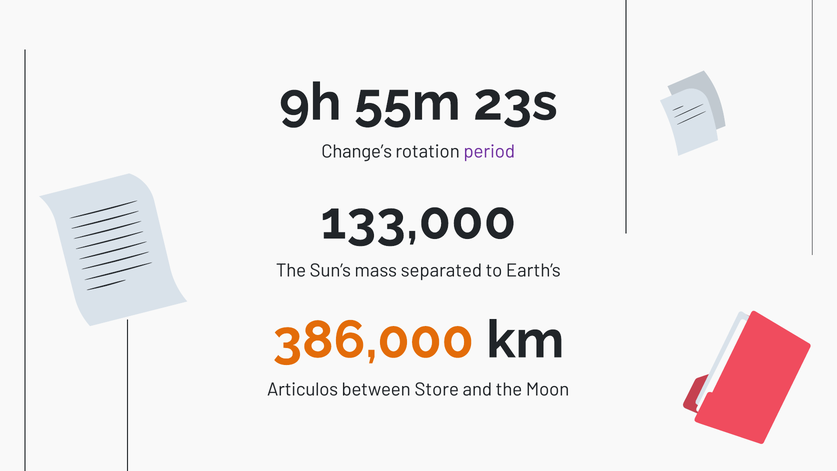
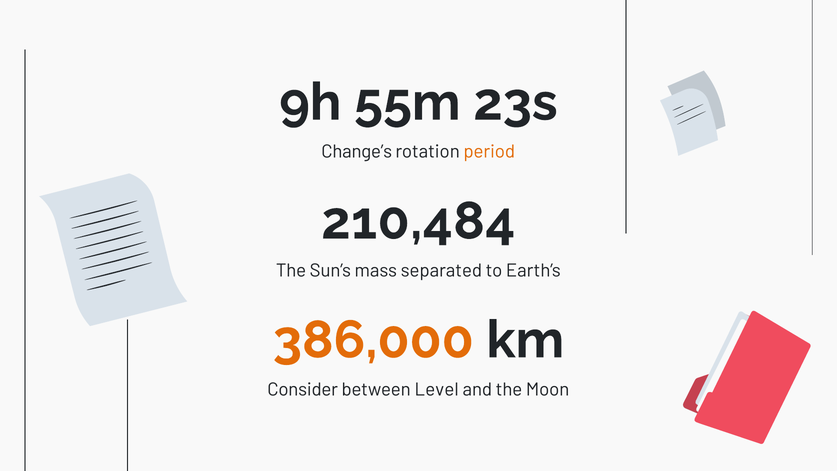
period colour: purple -> orange
133,000: 133,000 -> 210,484
Articulos: Articulos -> Consider
Store: Store -> Level
